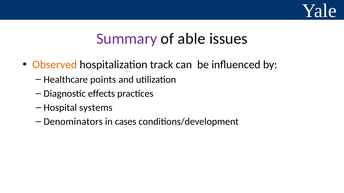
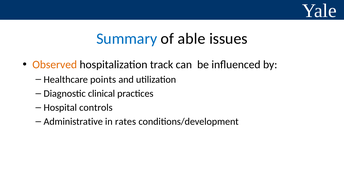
Summary colour: purple -> blue
effects: effects -> clinical
systems: systems -> controls
Denominators: Denominators -> Administrative
cases: cases -> rates
